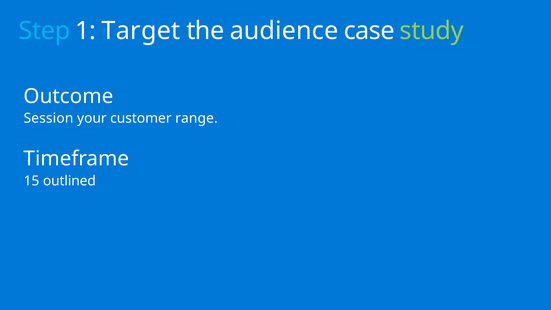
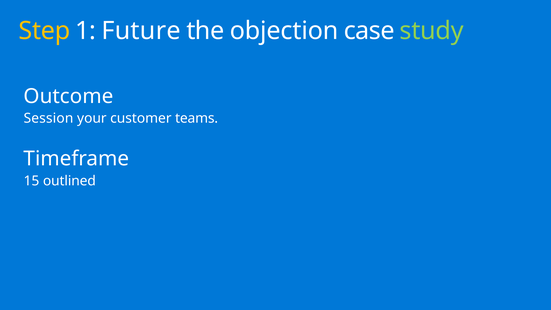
Step colour: light blue -> yellow
Target: Target -> Future
audience: audience -> objection
range: range -> teams
